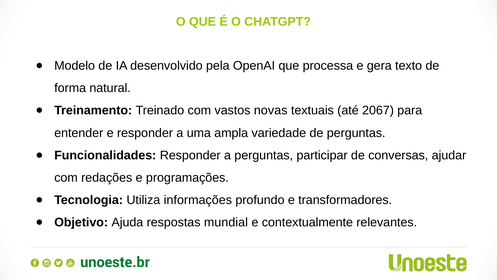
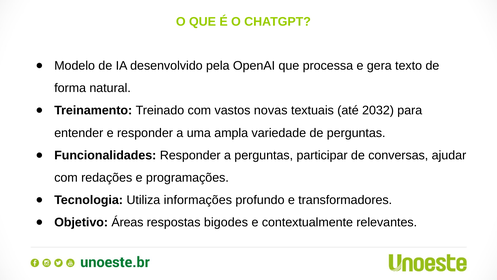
2067: 2067 -> 2032
Ajuda: Ajuda -> Áreas
mundial: mundial -> bigodes
